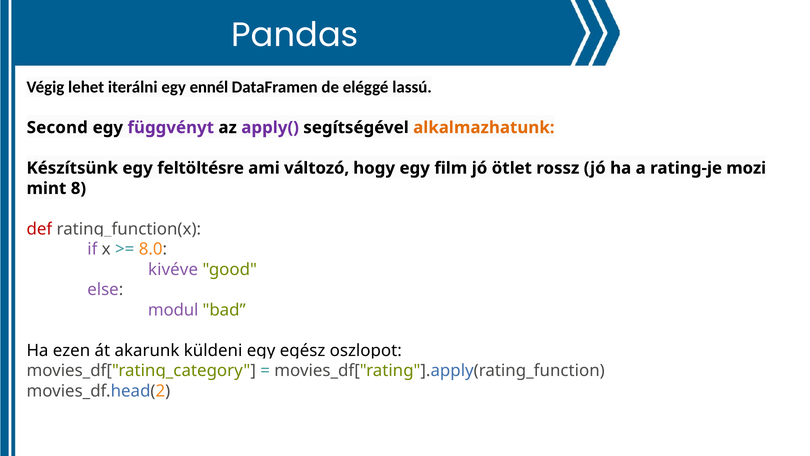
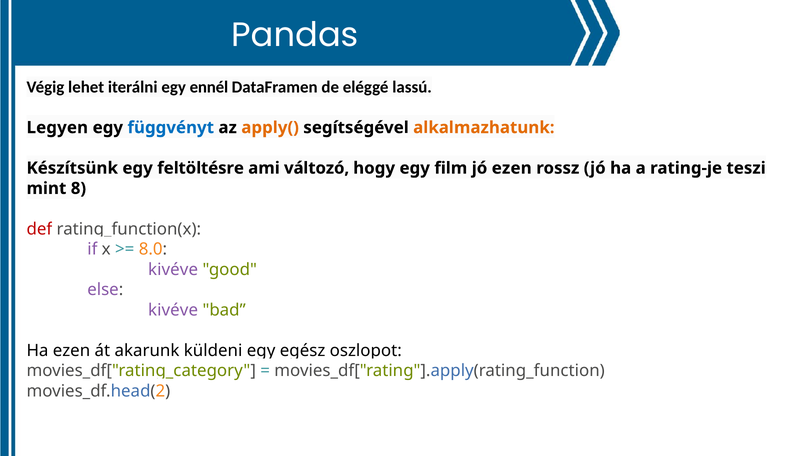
Second: Second -> Legyen
függvényt colour: purple -> blue
apply( colour: purple -> orange
jó ötlet: ötlet -> ezen
mozi: mozi -> teszi
modul at (173, 310): modul -> kivéve
